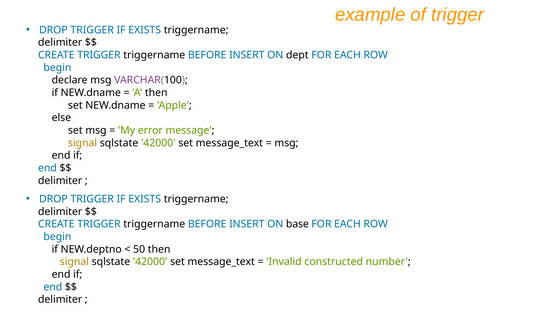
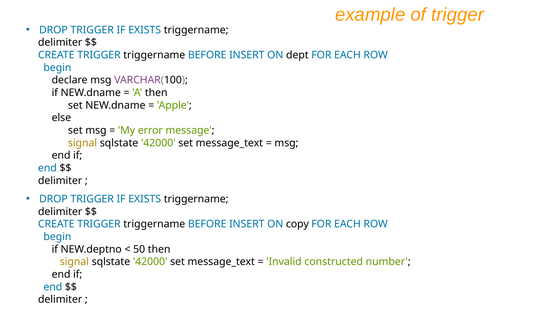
base: base -> copy
